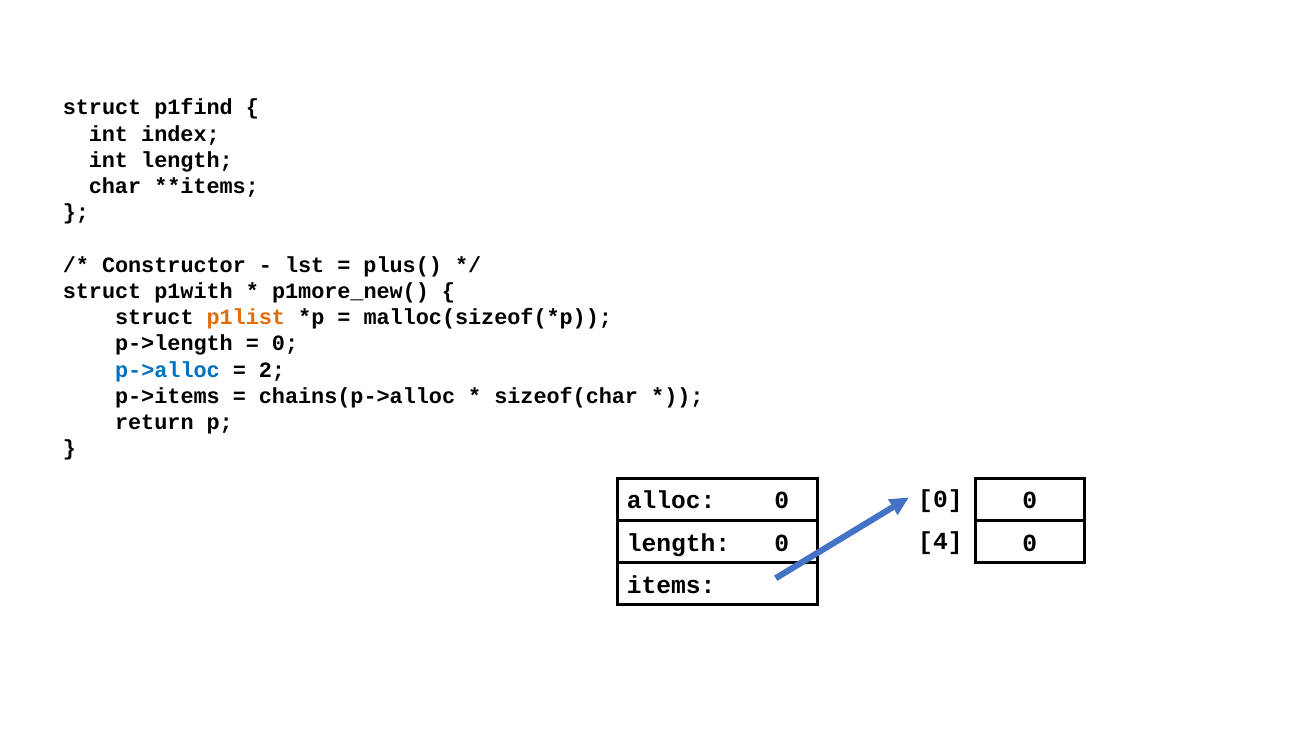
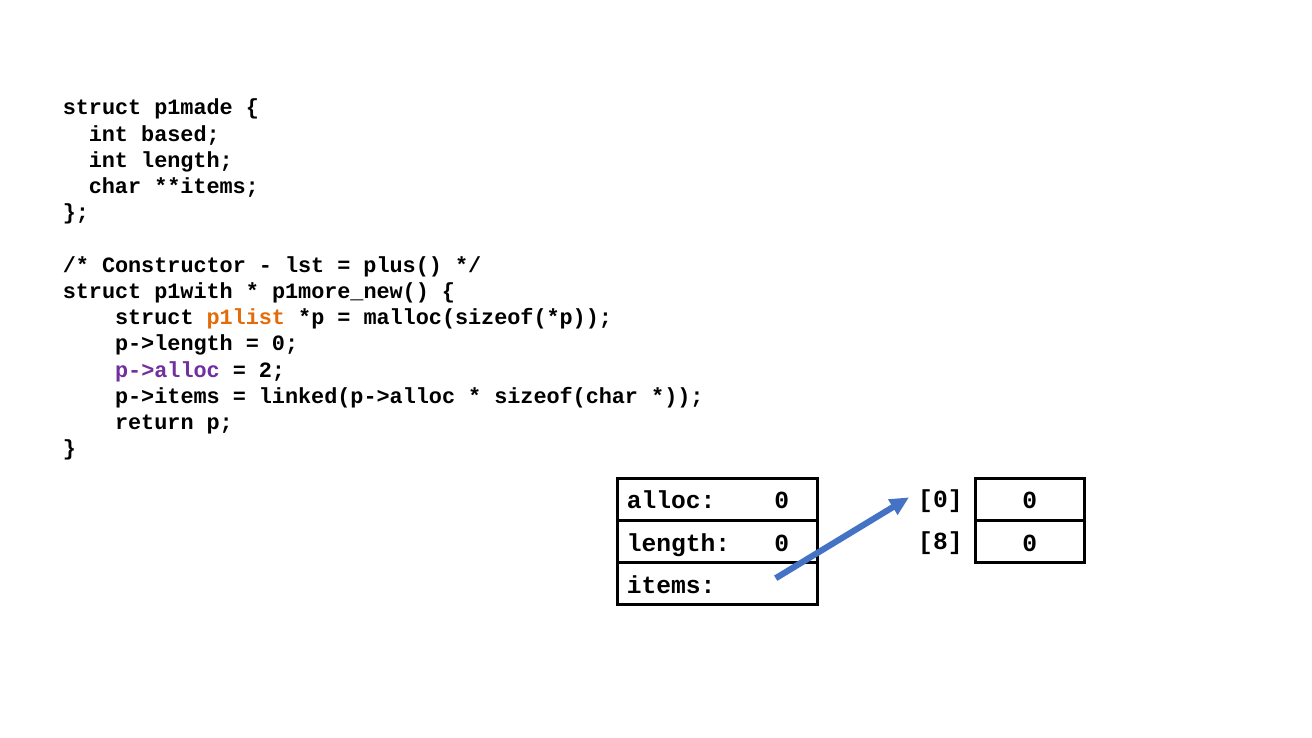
p1find: p1find -> p1made
index: index -> based
p->alloc colour: blue -> purple
chains(p->alloc: chains(p->alloc -> linked(p->alloc
4: 4 -> 8
